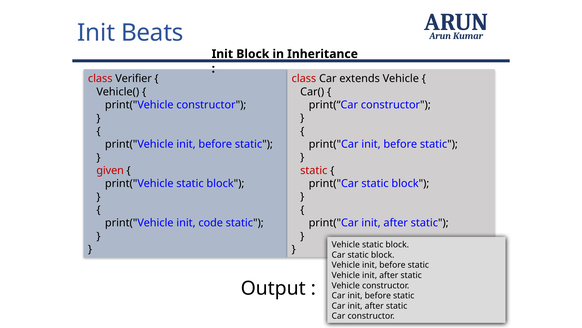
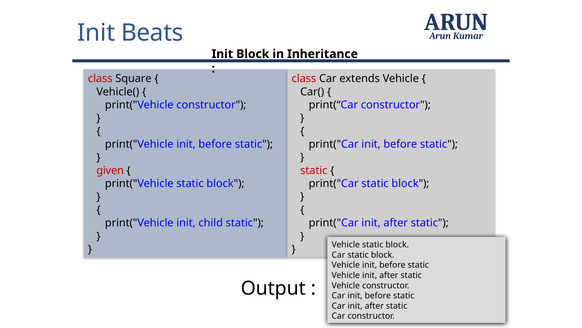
Verifier: Verifier -> Square
code: code -> child
